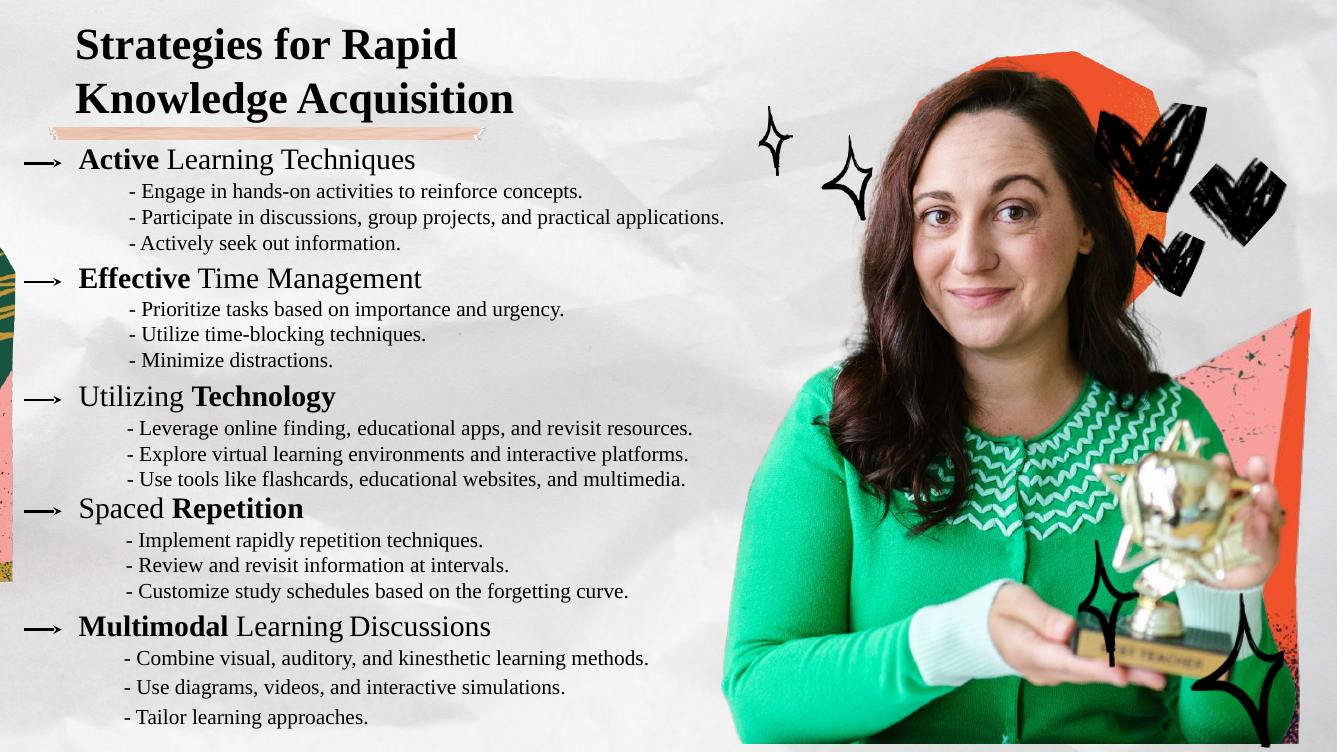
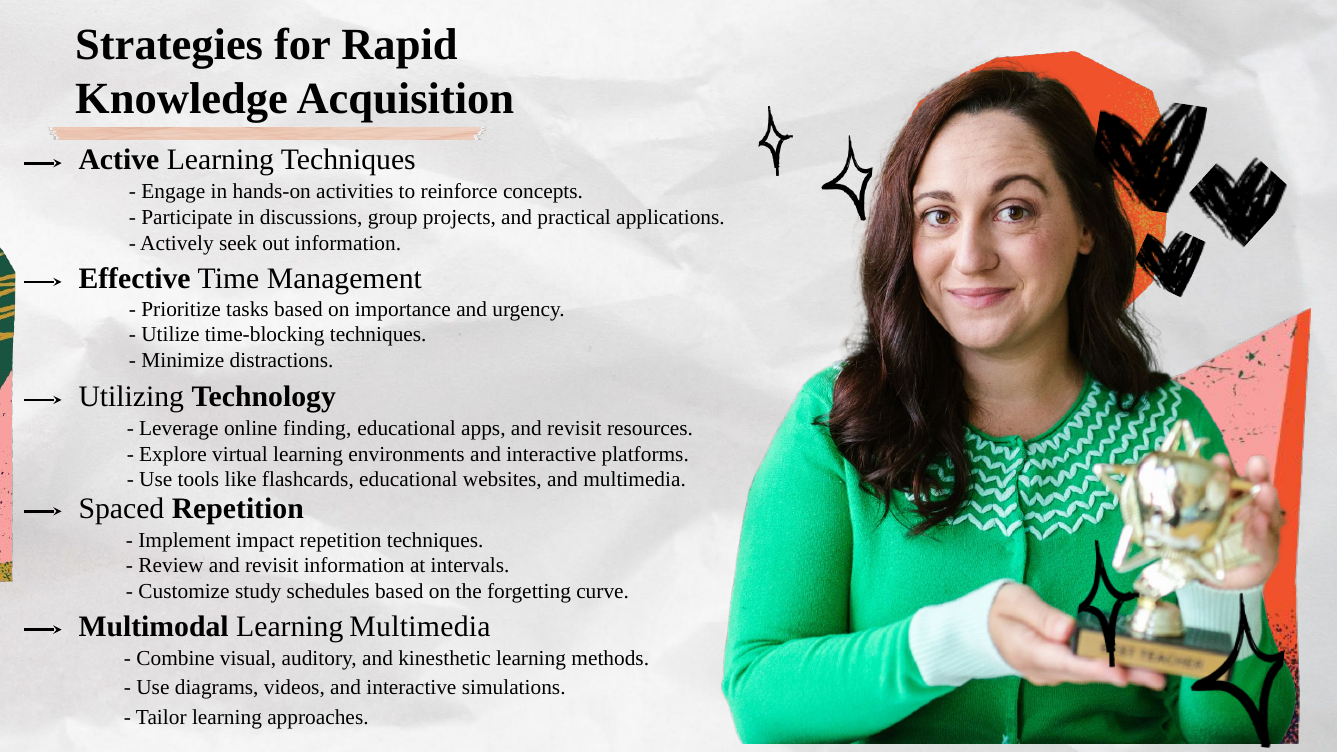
rapidly: rapidly -> impact
Learning Discussions: Discussions -> Multimedia
